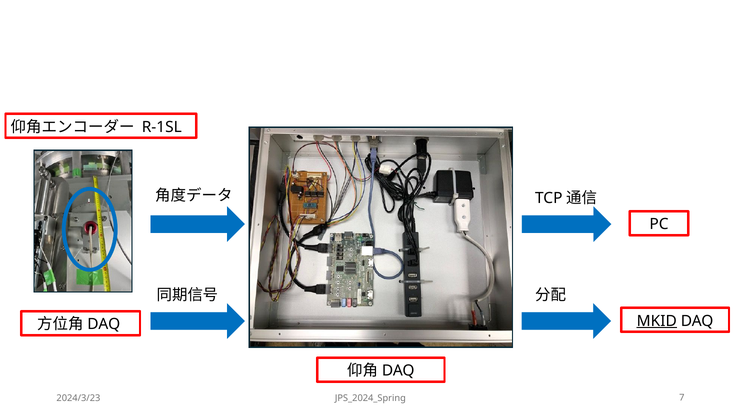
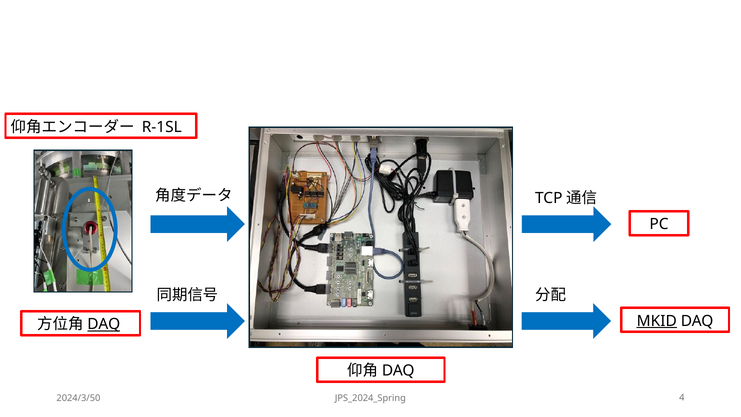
DAQ at (104, 324) underline: none -> present
2024/3/23: 2024/3/23 -> 2024/3/50
7: 7 -> 4
